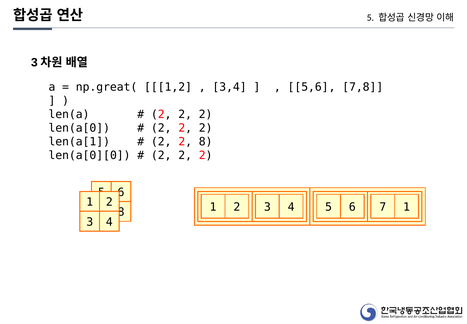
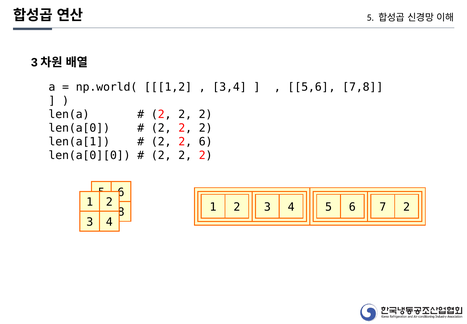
np.great(: np.great( -> np.world(
2 8: 8 -> 6
7 1: 1 -> 2
